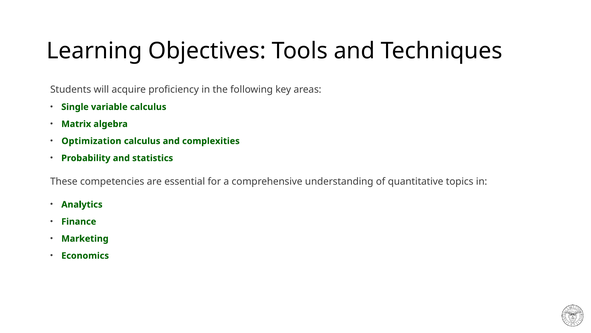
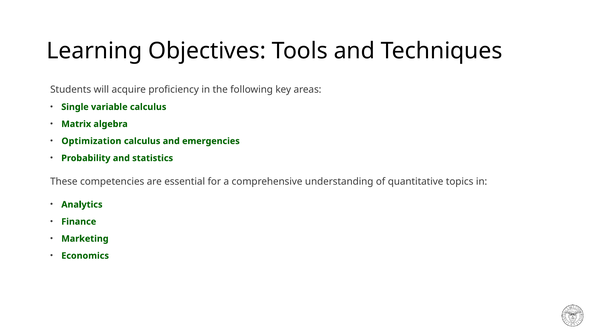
complexities: complexities -> emergencies
